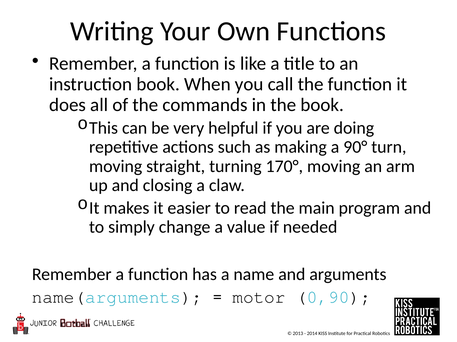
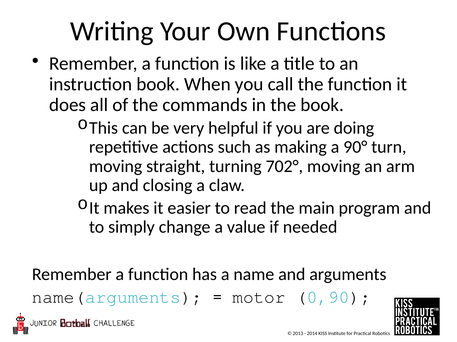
170°: 170° -> 702°
